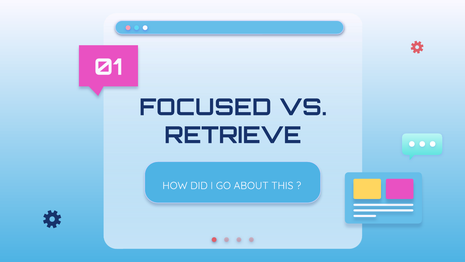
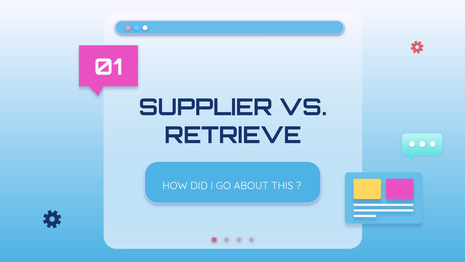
FOCUSED: FOCUSED -> SUPPLIER
